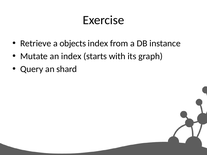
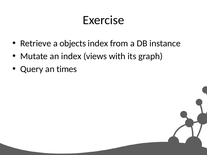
starts: starts -> views
shard: shard -> times
